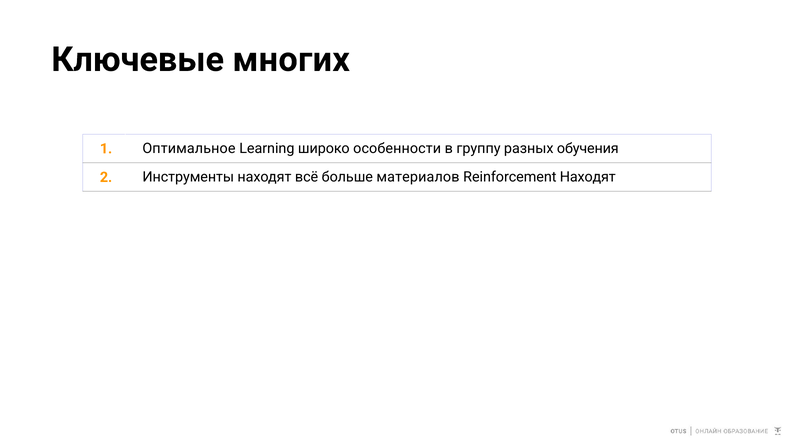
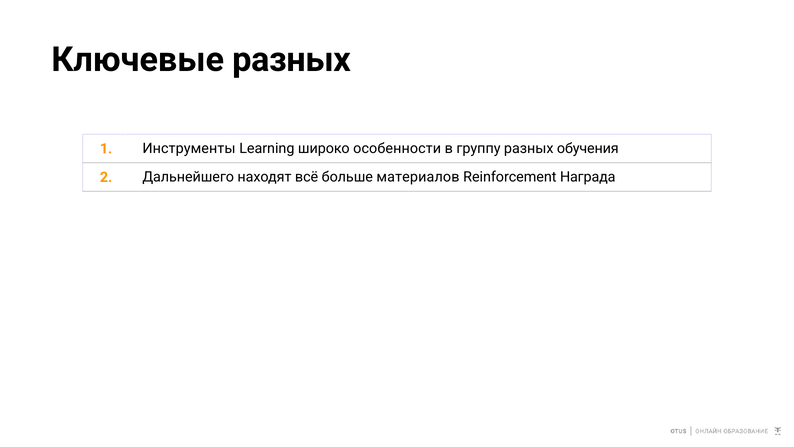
Ключевые многих: многих -> разных
Оптимальное: Оптимальное -> Инструменты
Инструменты: Инструменты -> Дальнейшего
Reinforcement Находят: Находят -> Награда
